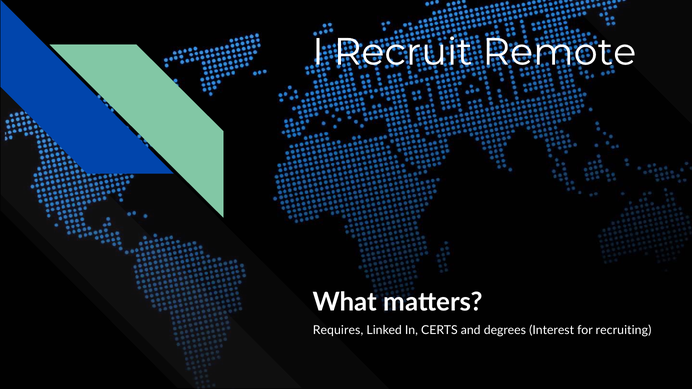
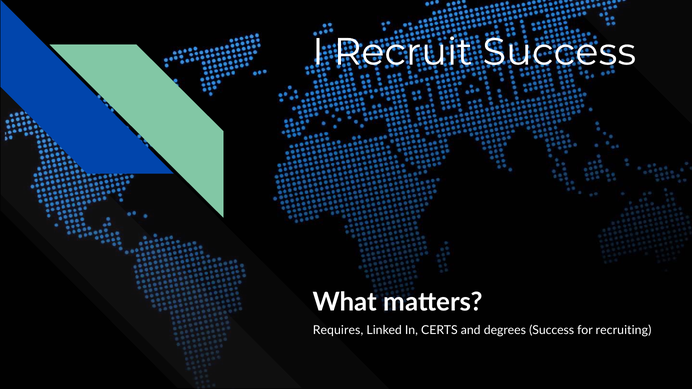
Recruit Remote: Remote -> Success
degrees Interest: Interest -> Success
